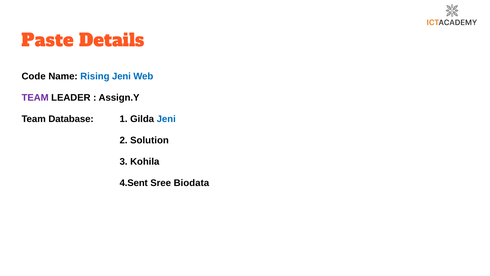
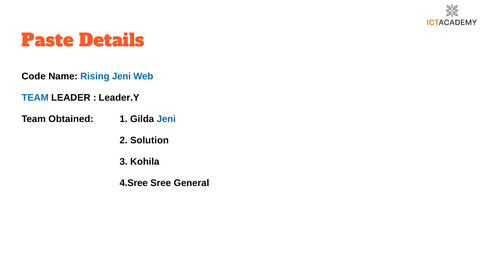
TEAM at (35, 98) colour: purple -> blue
Assign.Y: Assign.Y -> Leader.Y
Database: Database -> Obtained
4.Sent: 4.Sent -> 4.Sree
Biodata: Biodata -> General
